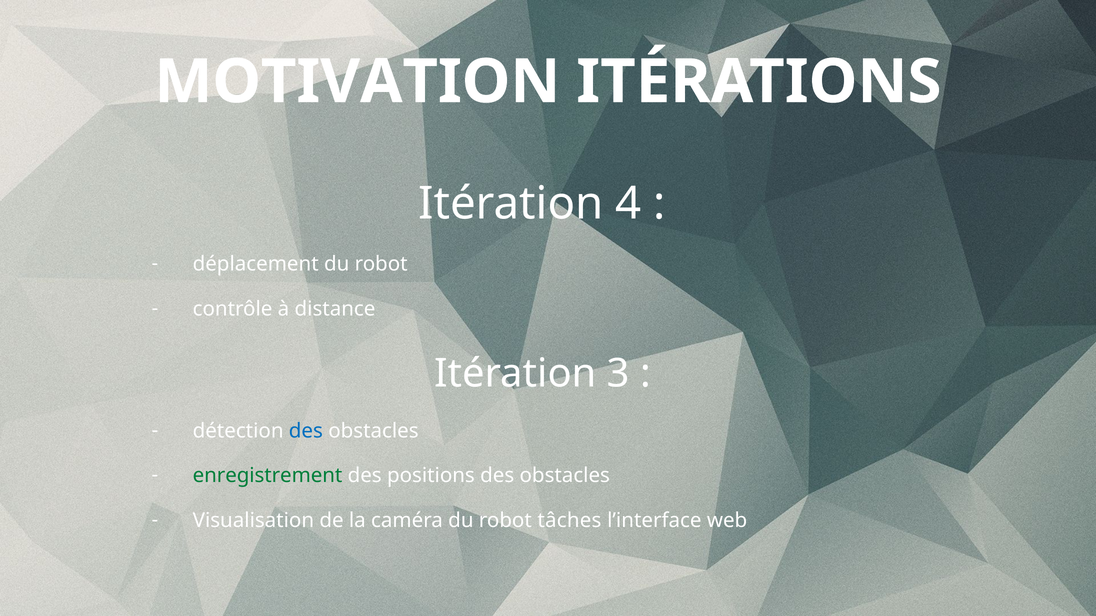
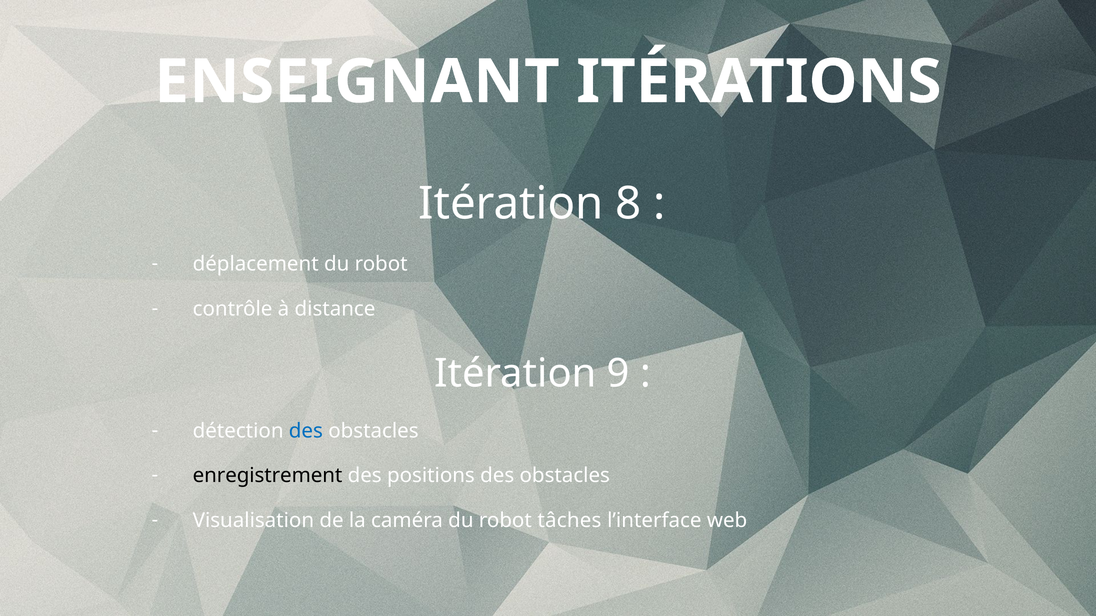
MOTIVATION: MOTIVATION -> ENSEIGNANT
4: 4 -> 8
3: 3 -> 9
enregistrement colour: green -> black
